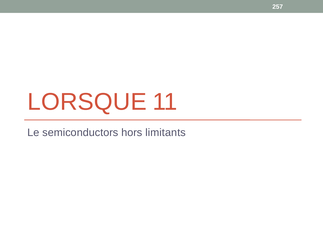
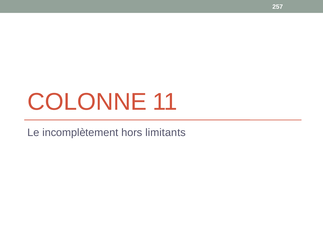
LORSQUE: LORSQUE -> COLONNE
semiconductors: semiconductors -> incomplètement
